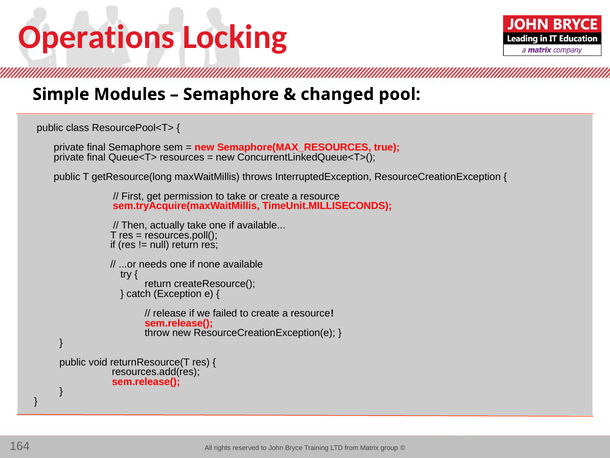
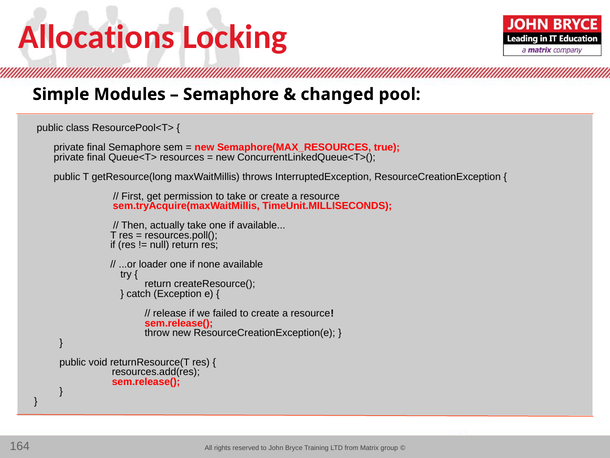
Operations: Operations -> Allocations
needs: needs -> loader
